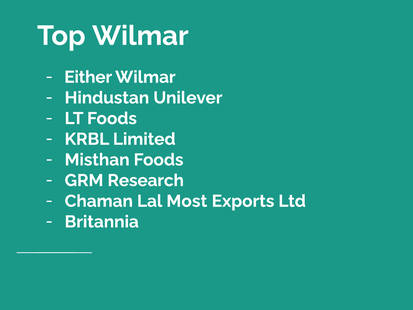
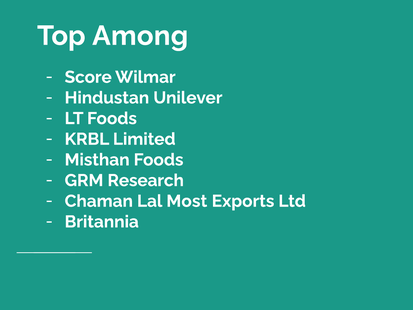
Top Wilmar: Wilmar -> Among
Either: Either -> Score
